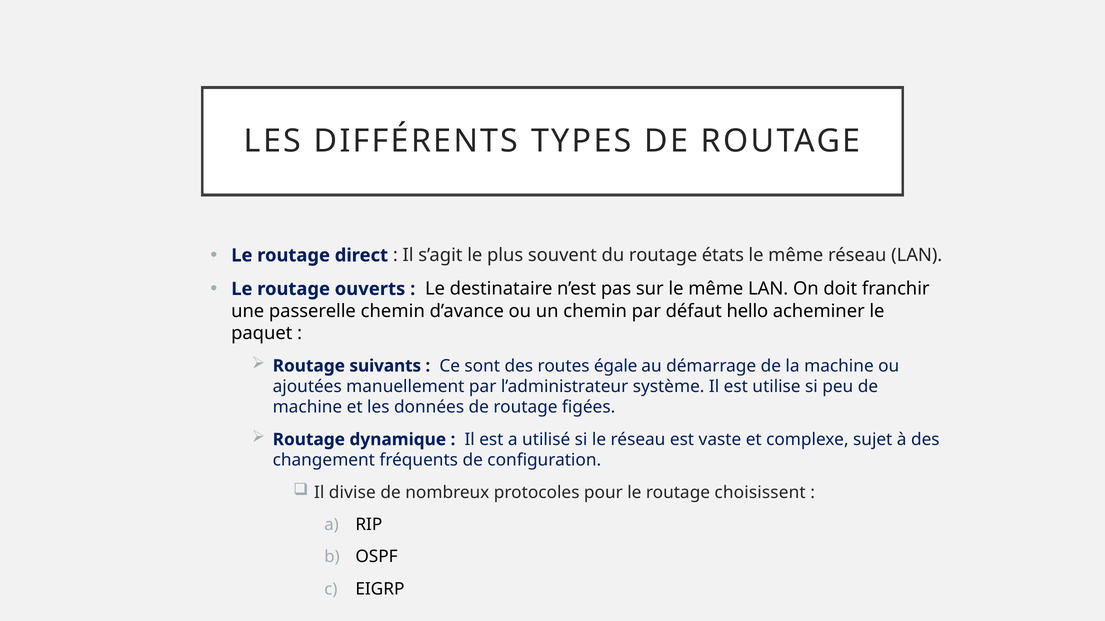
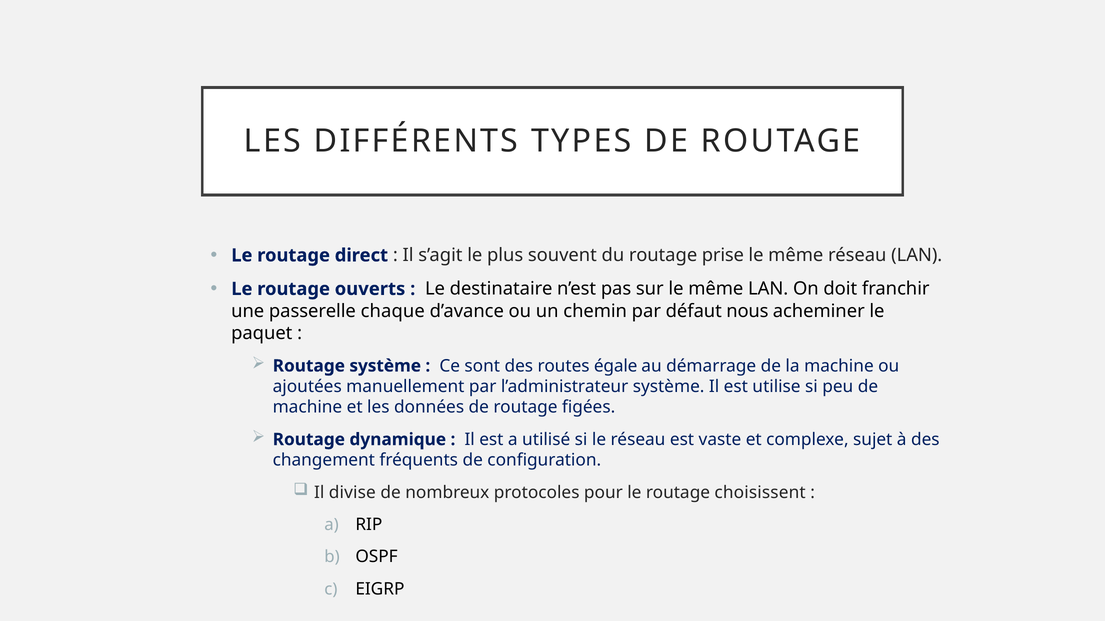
états: états -> prise
passerelle chemin: chemin -> chaque
hello: hello -> nous
Routage suivants: suivants -> système
